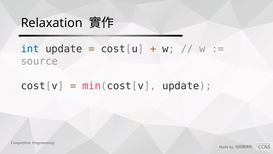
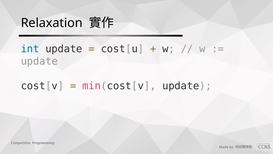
source at (39, 61): source -> update
